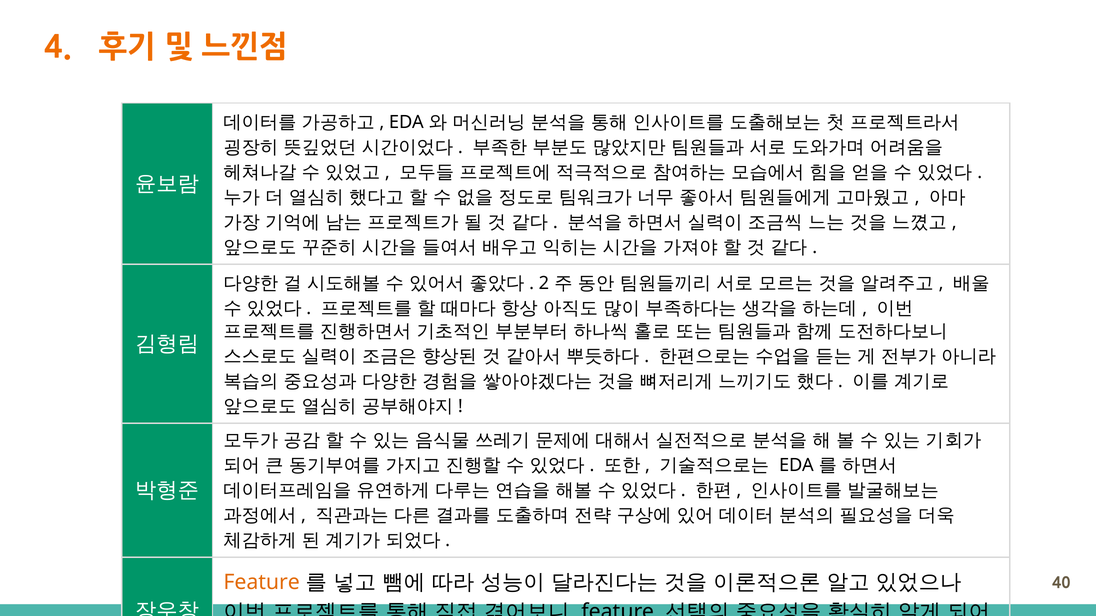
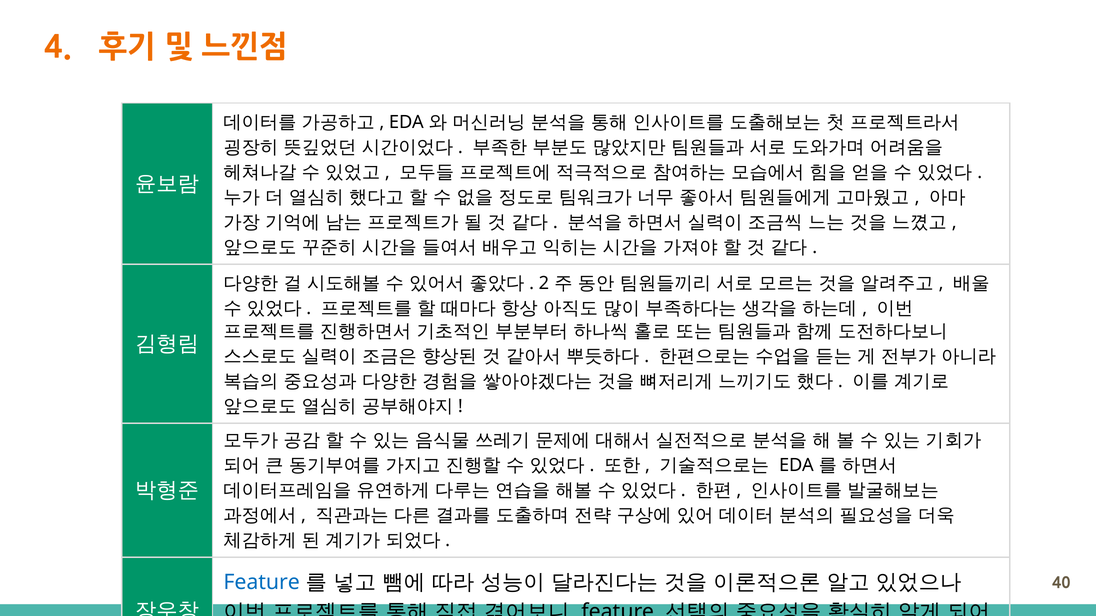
Feature at (262, 583) colour: orange -> blue
